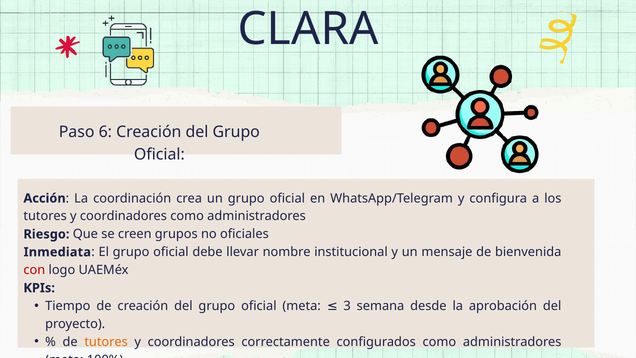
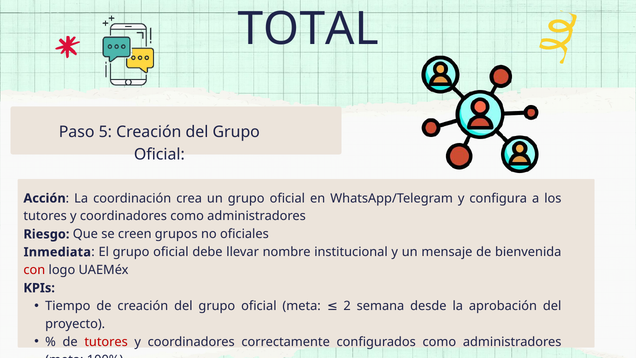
CLARA: CLARA -> TOTAL
6: 6 -> 5
3: 3 -> 2
tutores at (106, 342) colour: orange -> red
